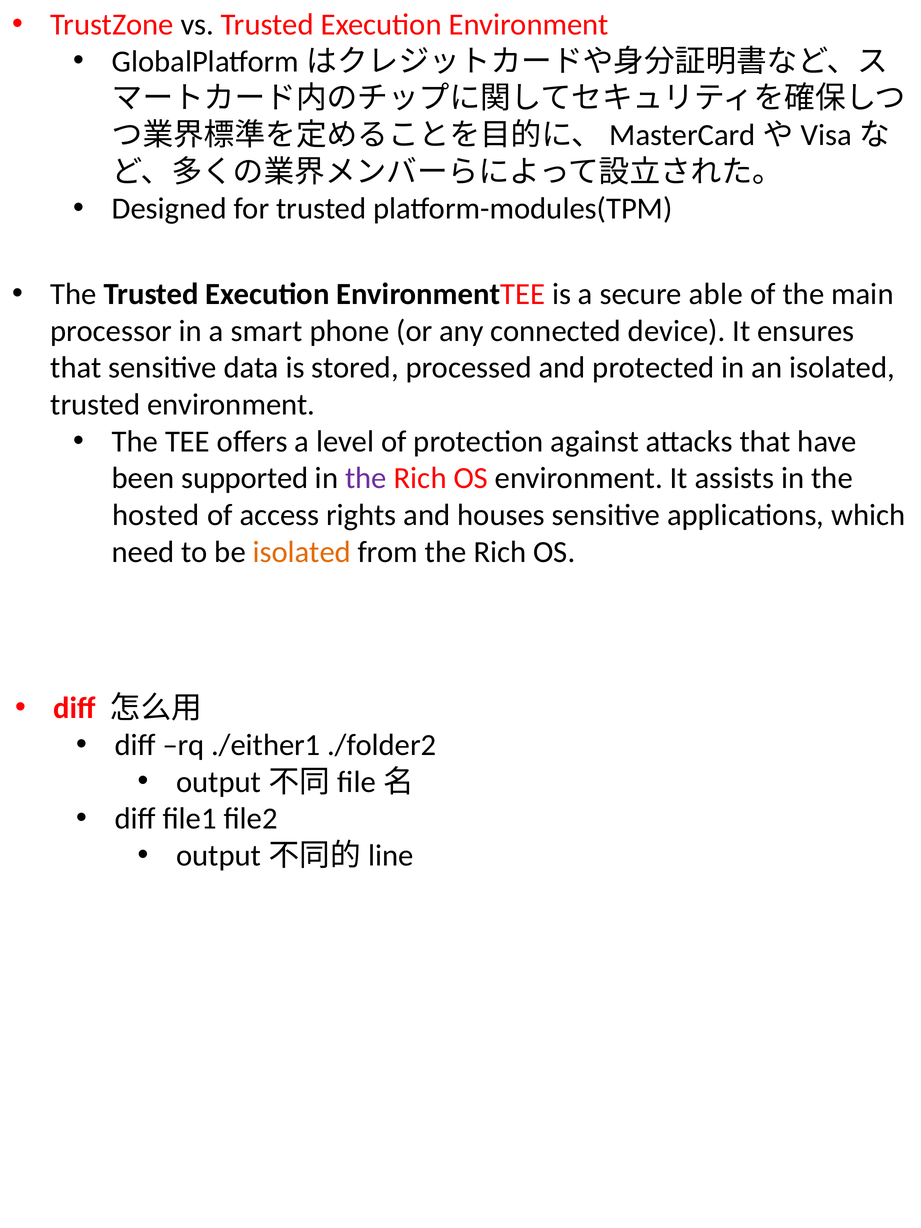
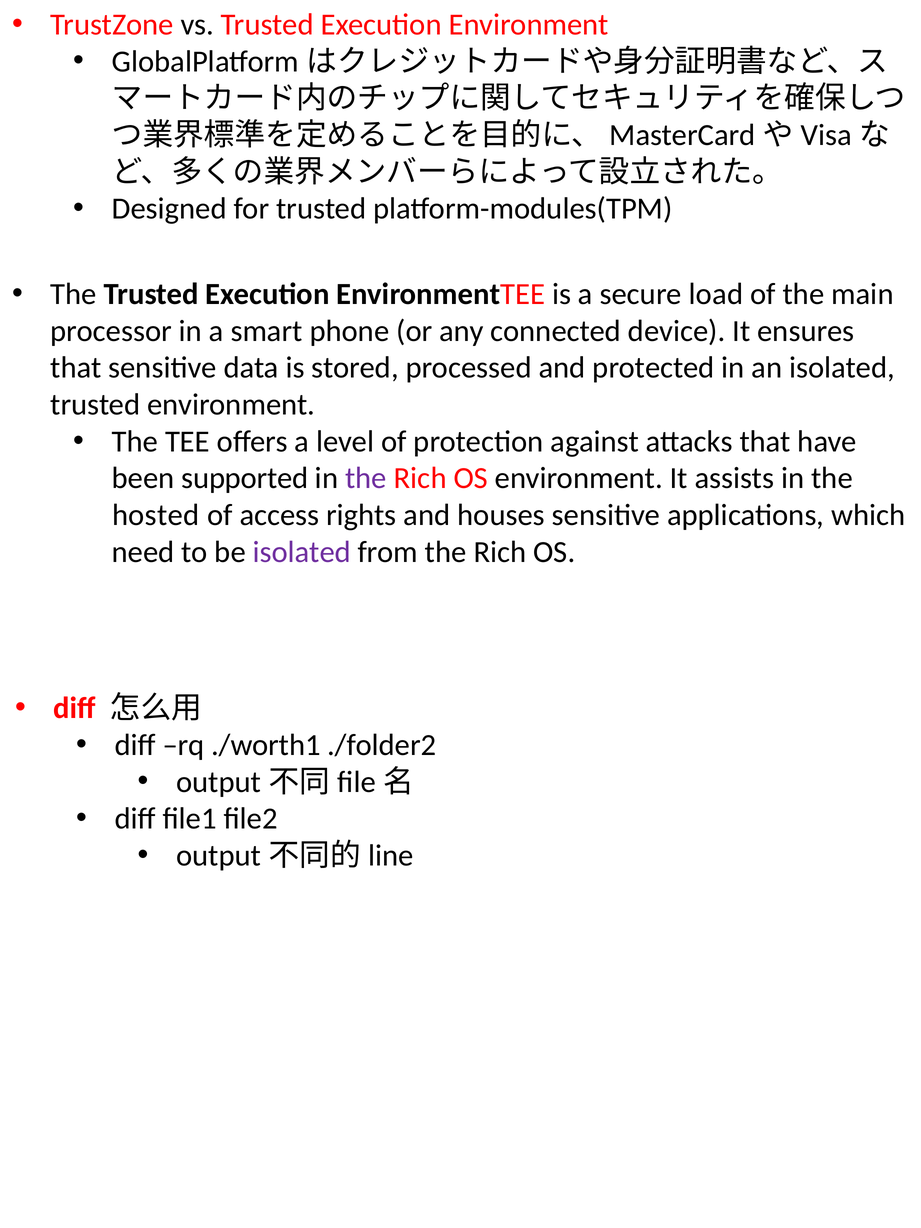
able: able -> load
isolated at (302, 552) colour: orange -> purple
./either1: ./either1 -> ./worth1
